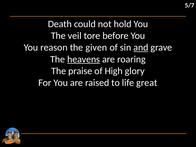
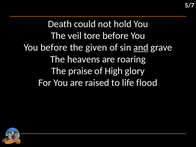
You reason: reason -> before
heavens underline: present -> none
great: great -> flood
